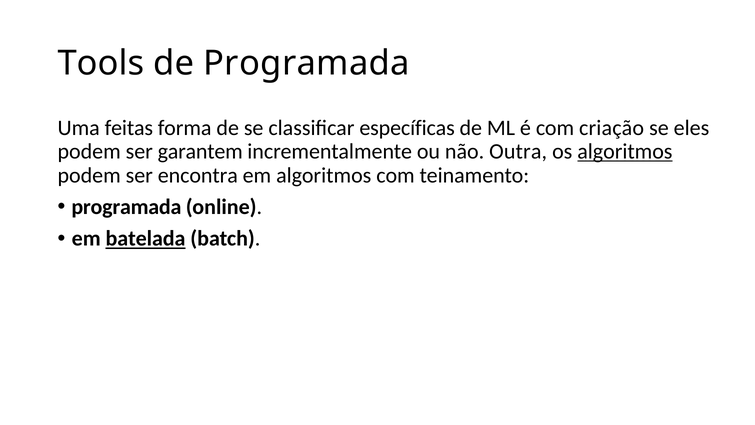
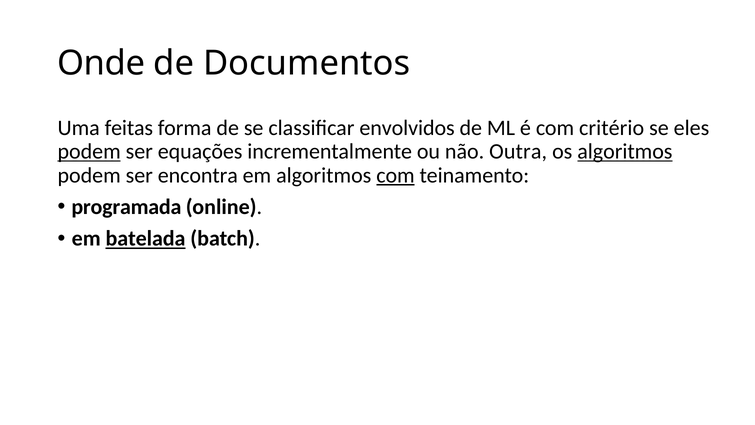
Tools: Tools -> Onde
de Programada: Programada -> Documentos
específicas: específicas -> envolvidos
criação: criação -> critério
podem at (89, 151) underline: none -> present
garantem: garantem -> equações
com at (395, 175) underline: none -> present
